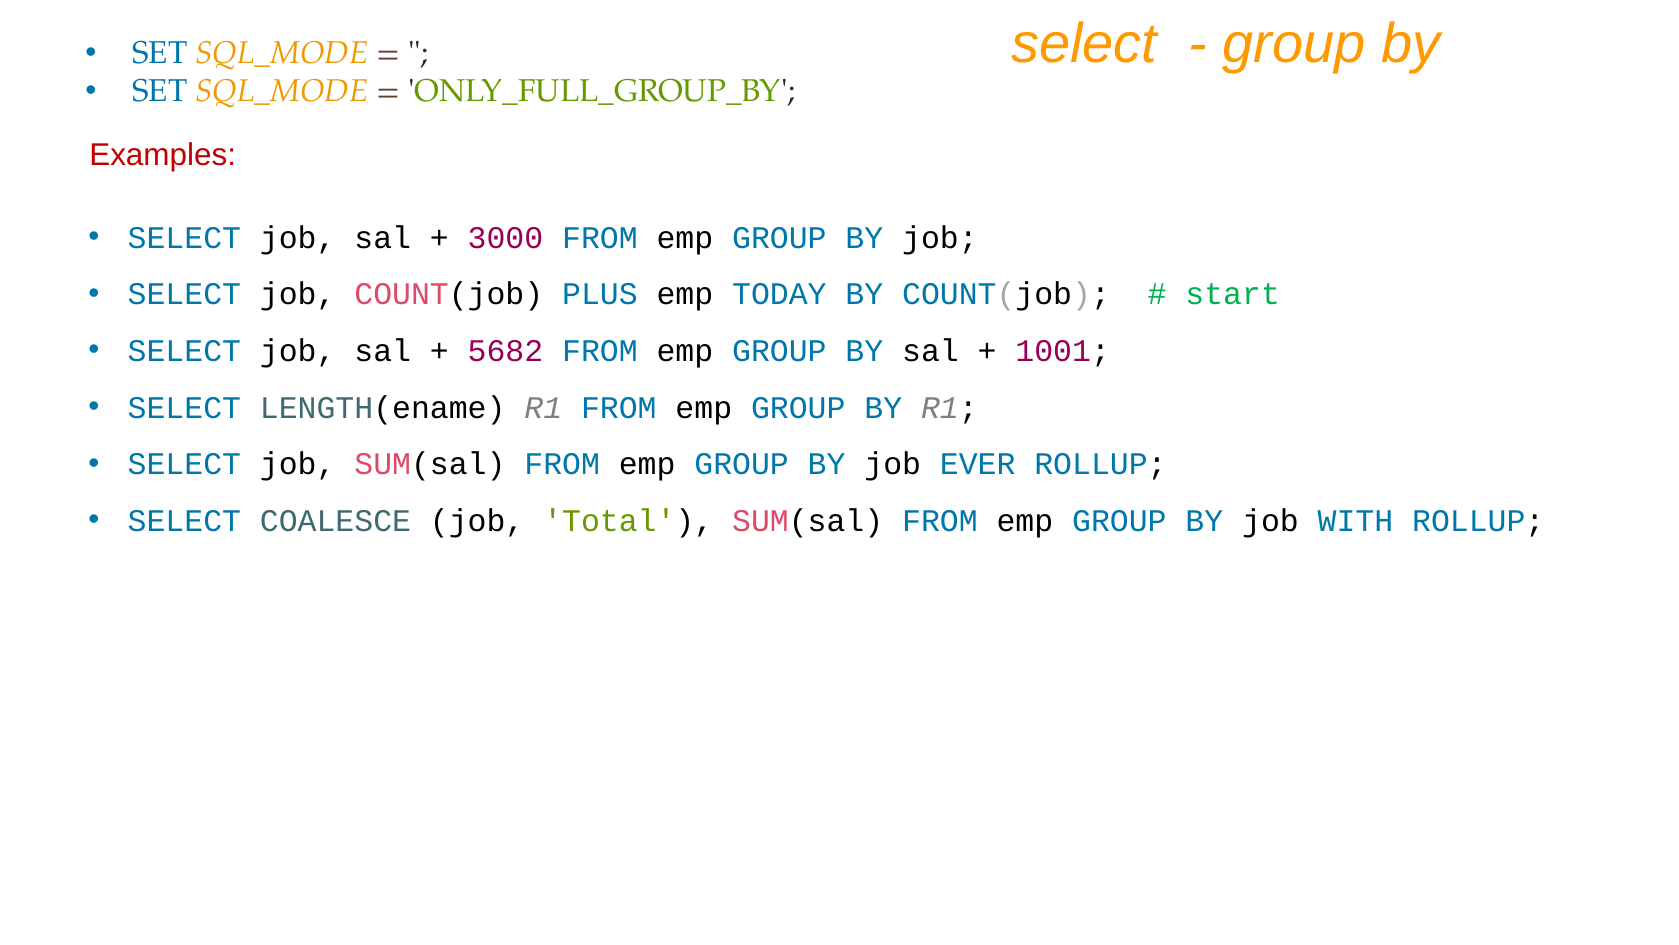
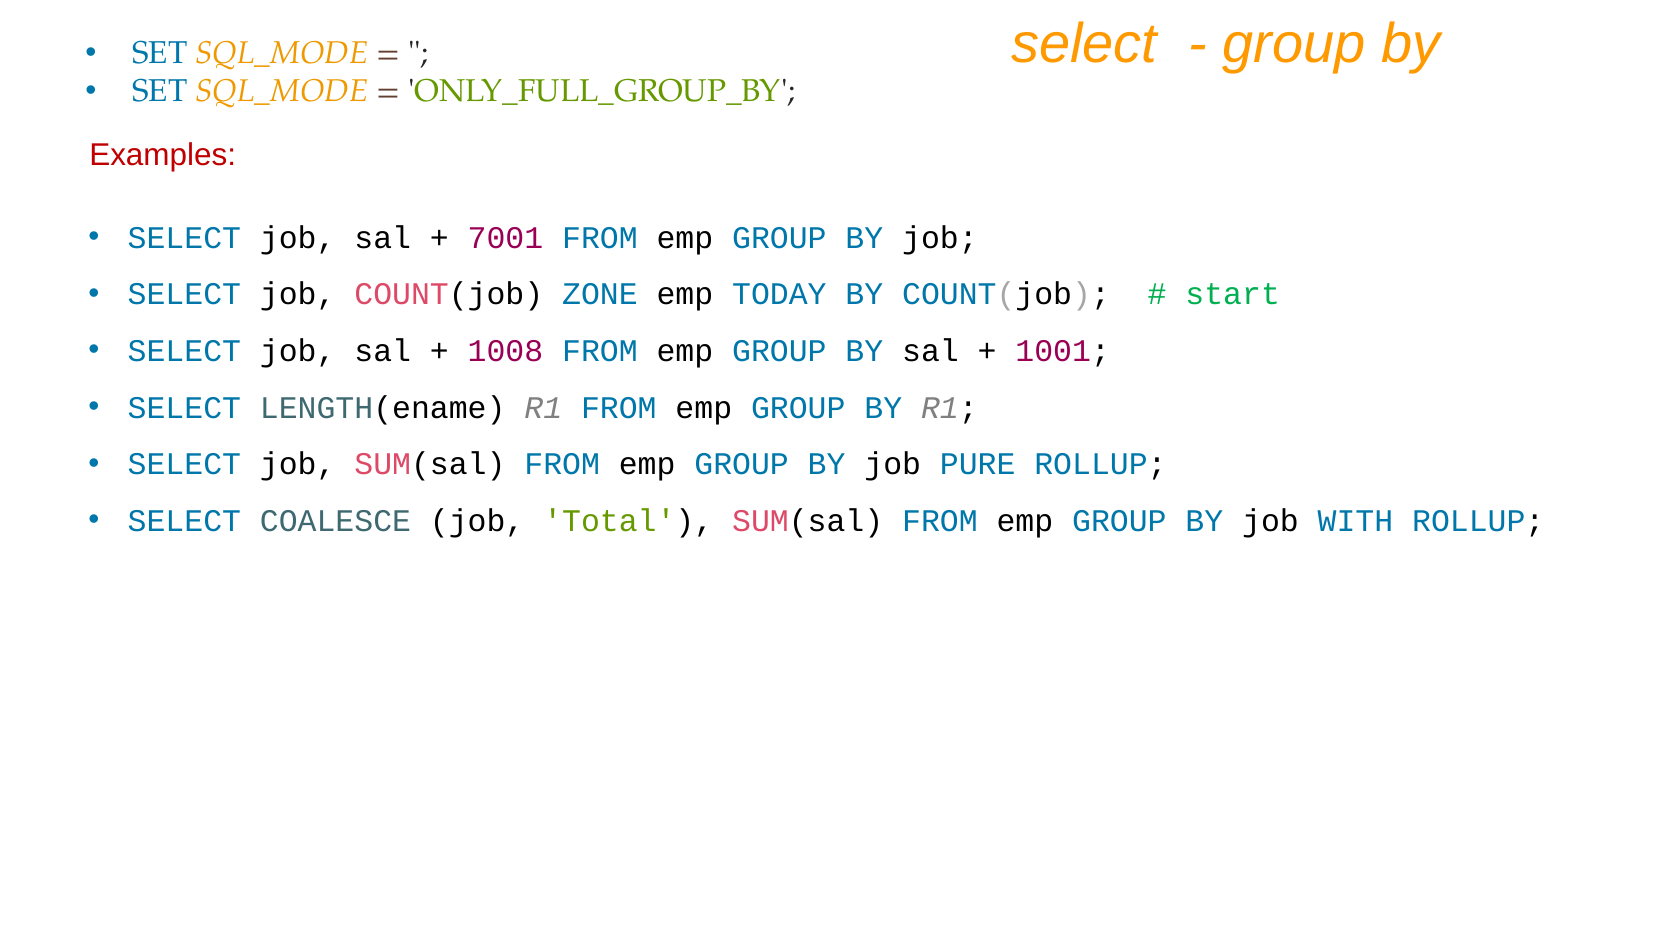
3000: 3000 -> 7001
PLUS: PLUS -> ZONE
5682: 5682 -> 1008
EVER: EVER -> PURE
